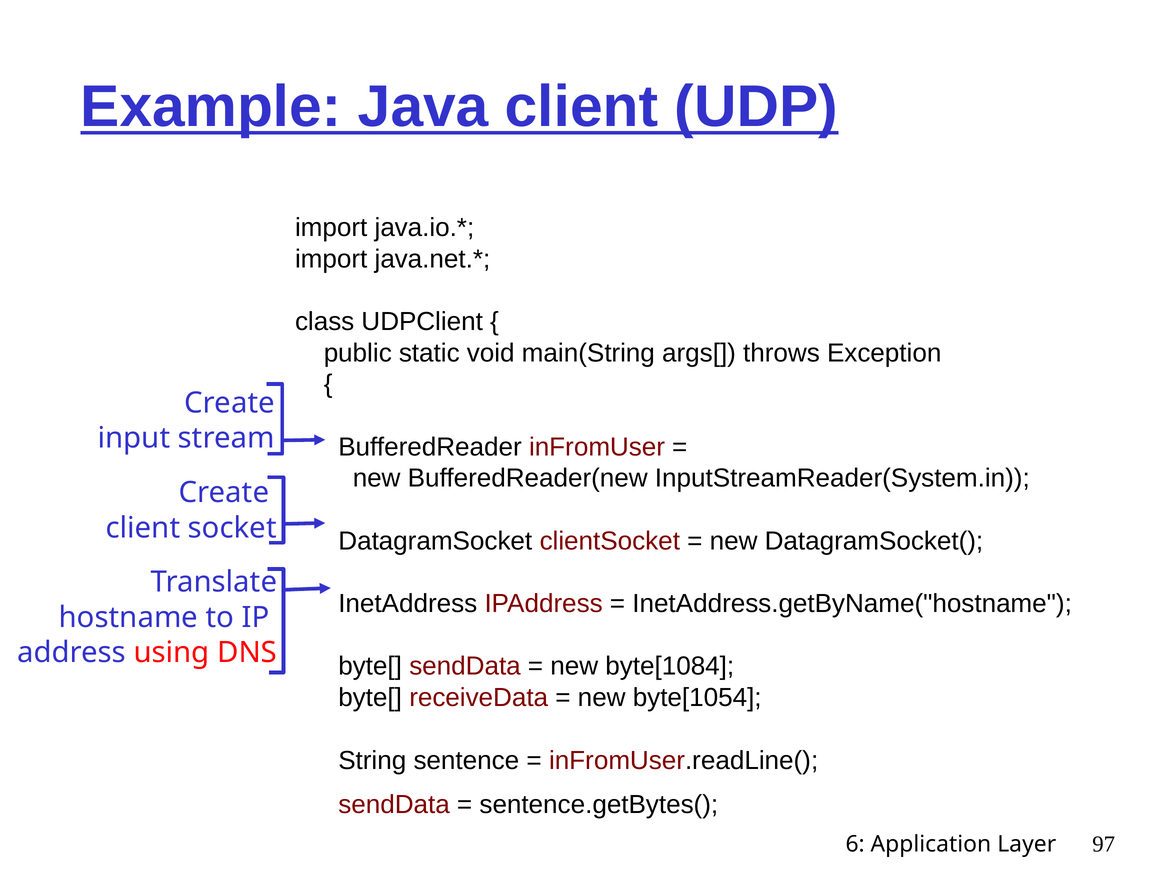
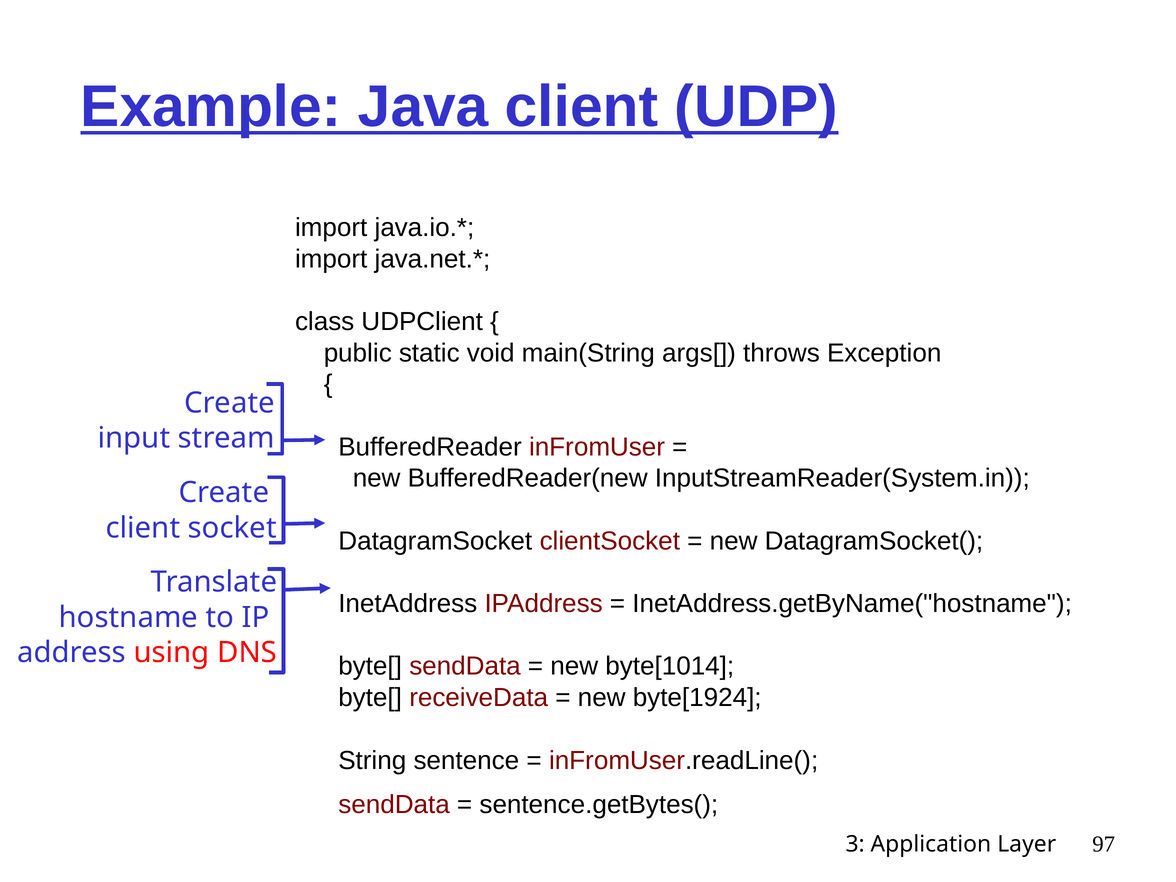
byte[1084: byte[1084 -> byte[1014
byte[1054: byte[1054 -> byte[1924
6: 6 -> 3
